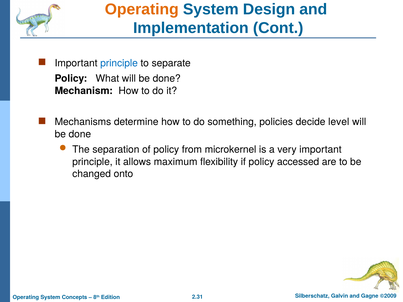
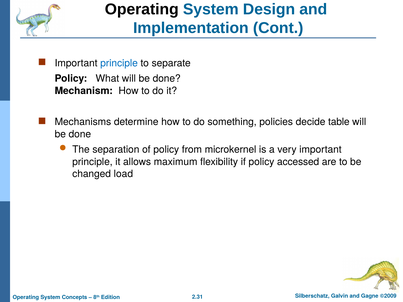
Operating at (142, 9) colour: orange -> black
level: level -> table
onto: onto -> load
